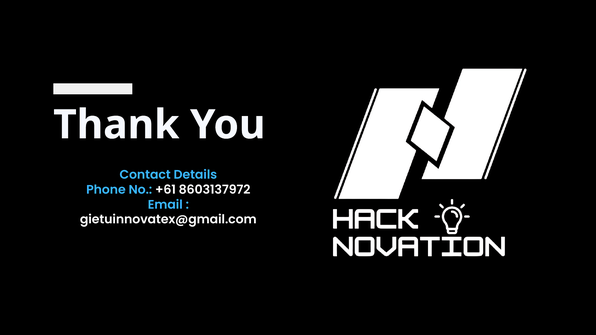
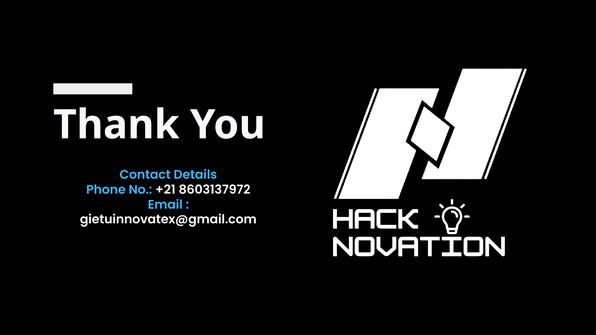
+61: +61 -> +21
